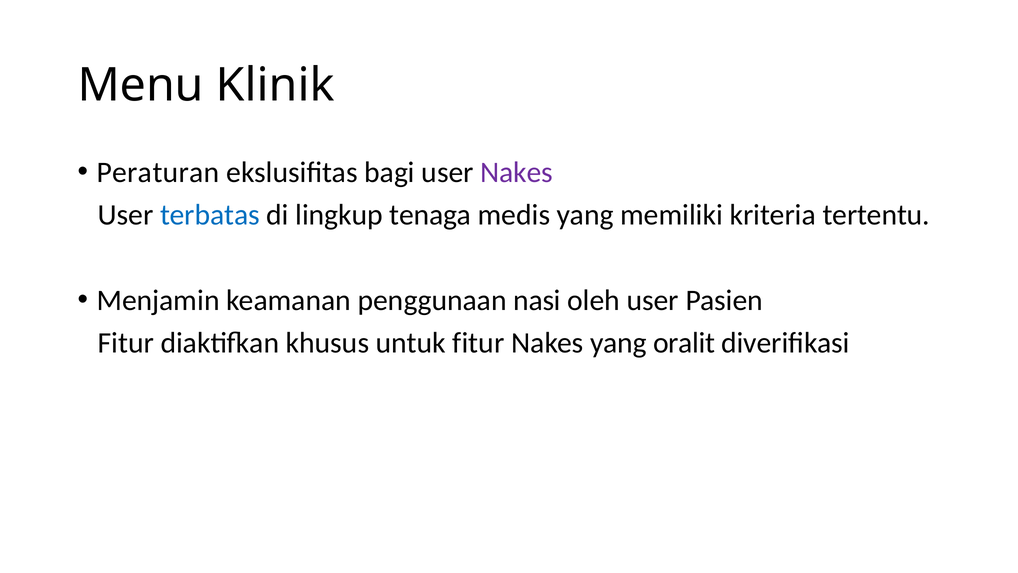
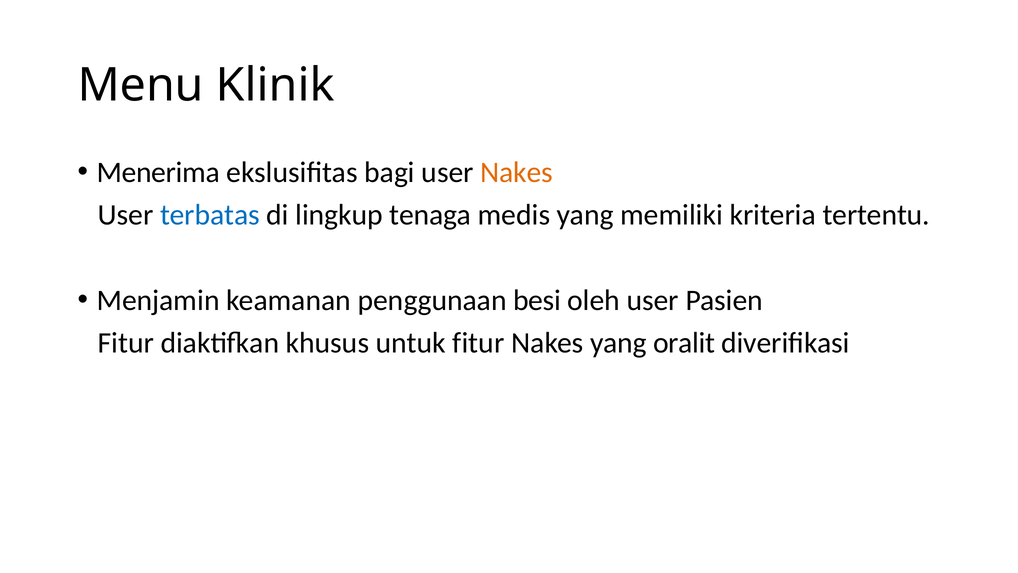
Peraturan: Peraturan -> Menerima
Nakes at (517, 172) colour: purple -> orange
nasi: nasi -> besi
